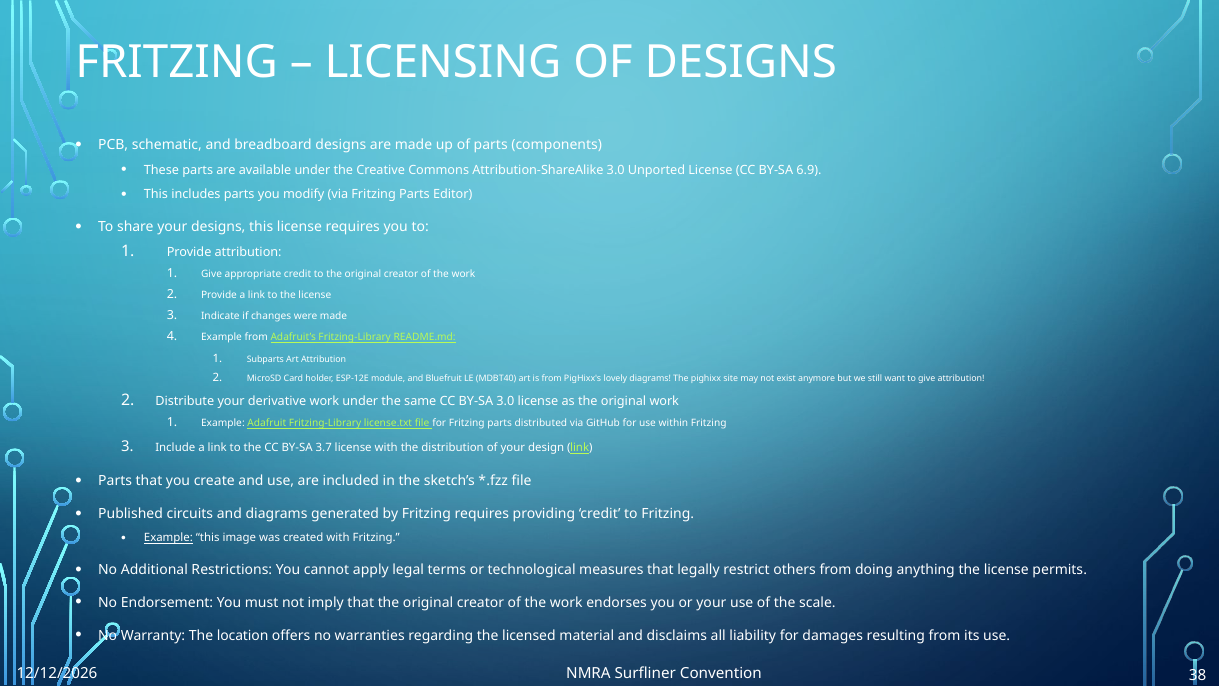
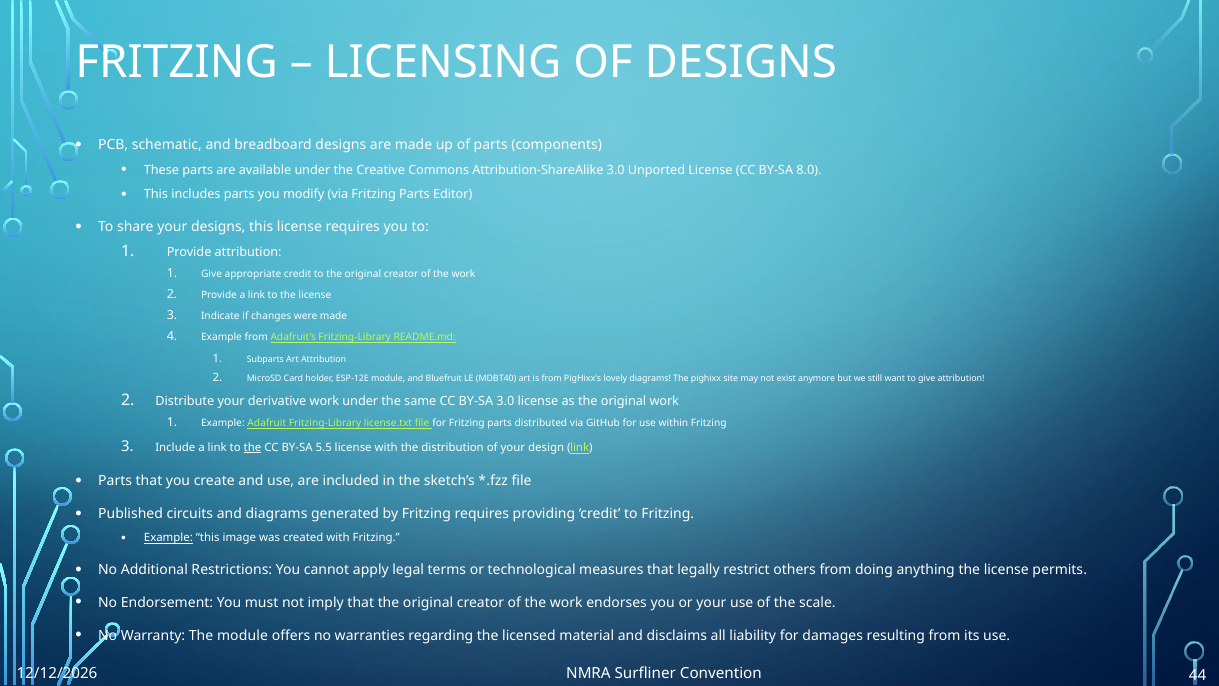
6.9: 6.9 -> 8.0
the at (252, 448) underline: none -> present
3.7: 3.7 -> 5.5
The location: location -> module
38: 38 -> 44
